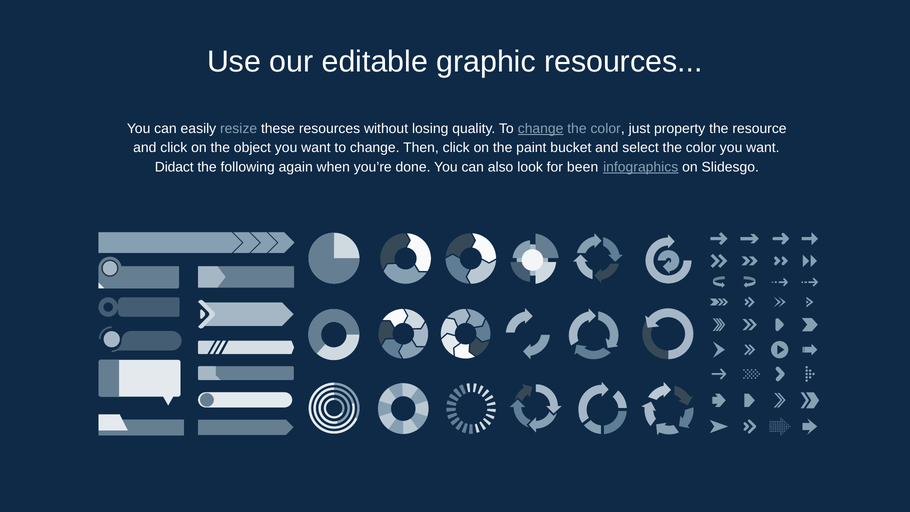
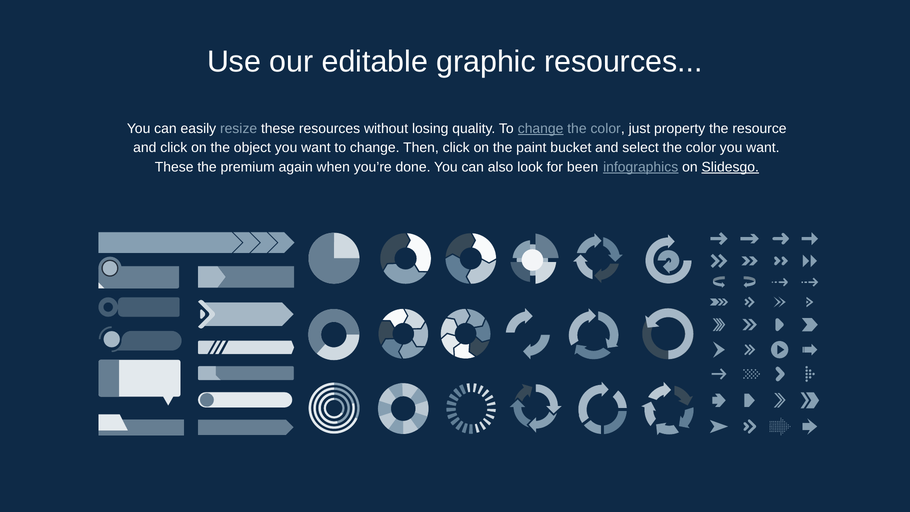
Didact at (174, 167): Didact -> These
following: following -> premium
Slidesgo underline: none -> present
